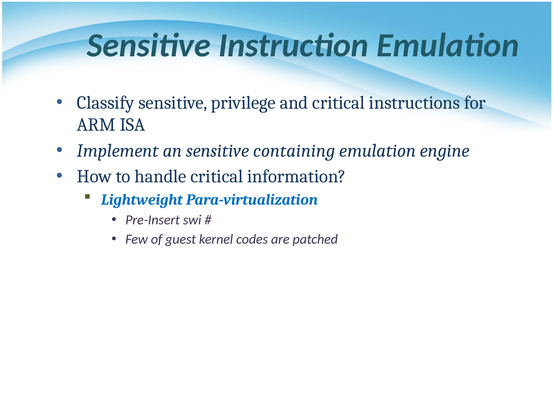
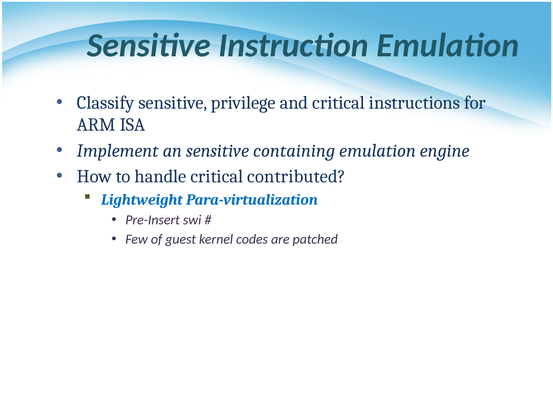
information: information -> contributed
